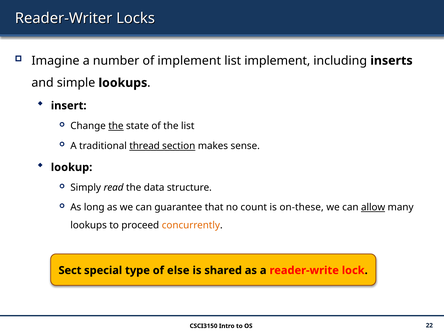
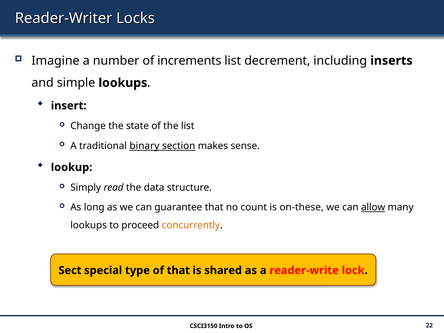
of implement: implement -> increments
list implement: implement -> decrement
the at (116, 126) underline: present -> none
thread: thread -> binary
of else: else -> that
